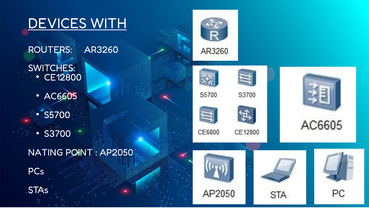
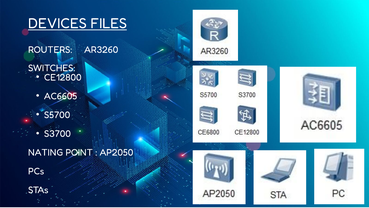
WITH: WITH -> FILES
